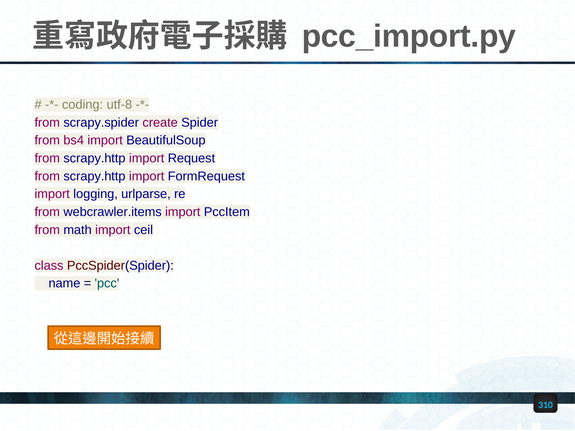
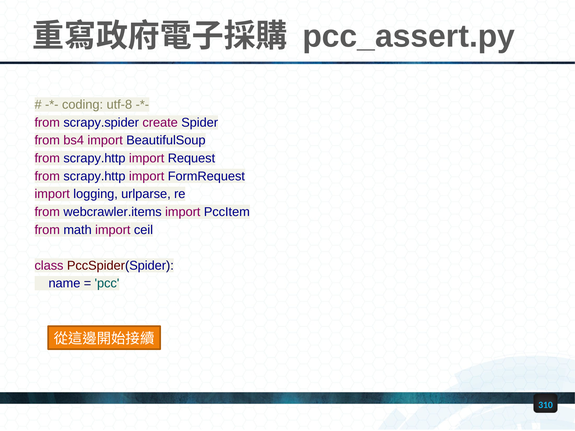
pcc_import.py: pcc_import.py -> pcc_assert.py
